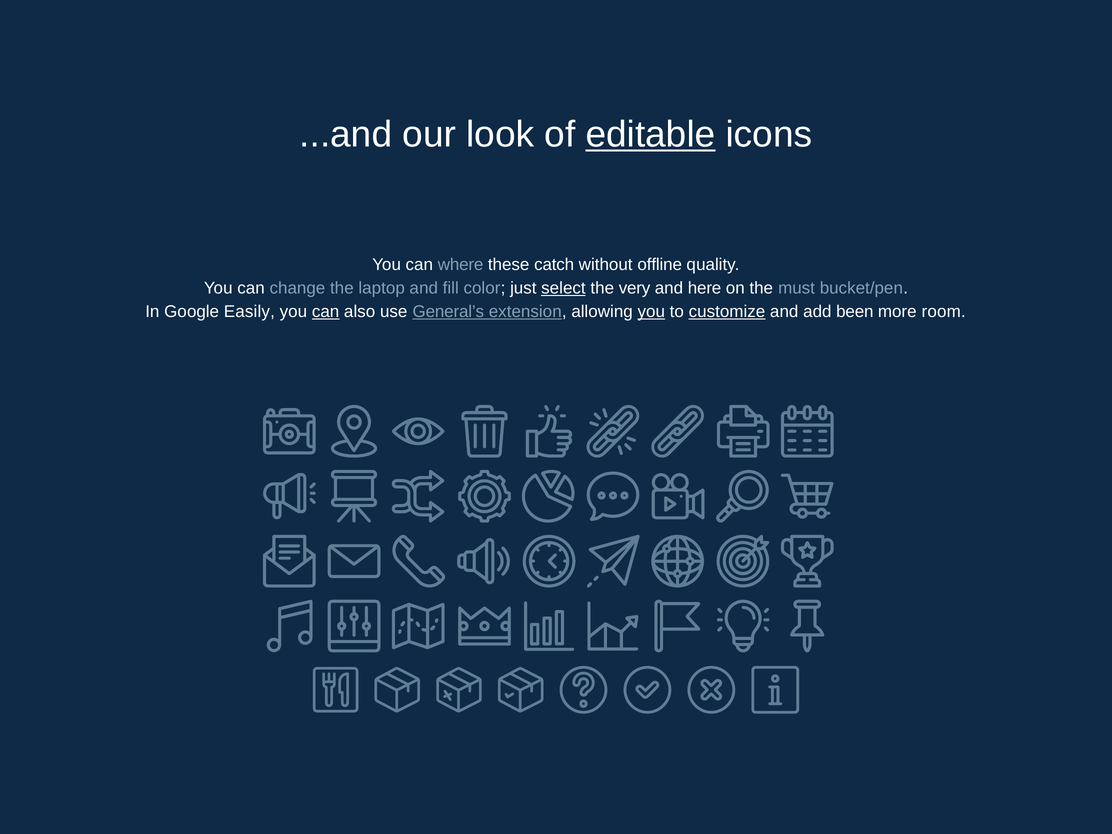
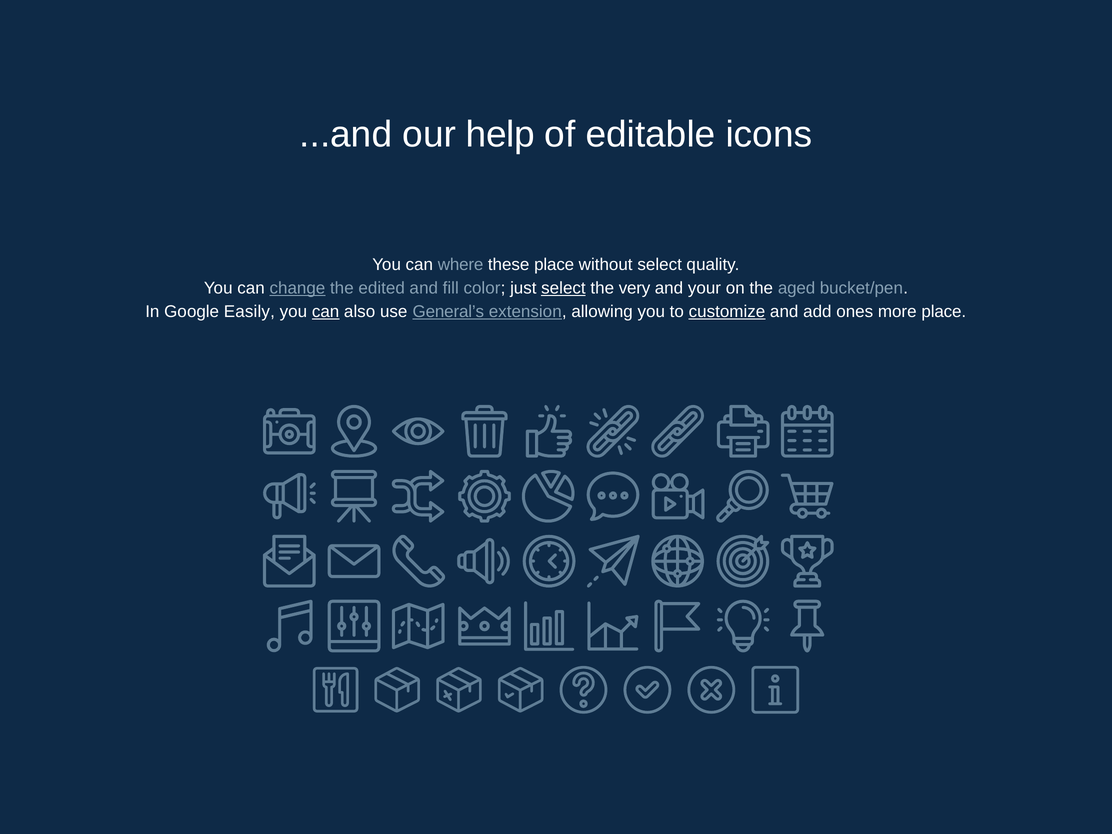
look: look -> help
editable underline: present -> none
these catch: catch -> place
without offline: offline -> select
change underline: none -> present
laptop: laptop -> edited
here: here -> your
must: must -> aged
you at (651, 312) underline: present -> none
been: been -> ones
more room: room -> place
